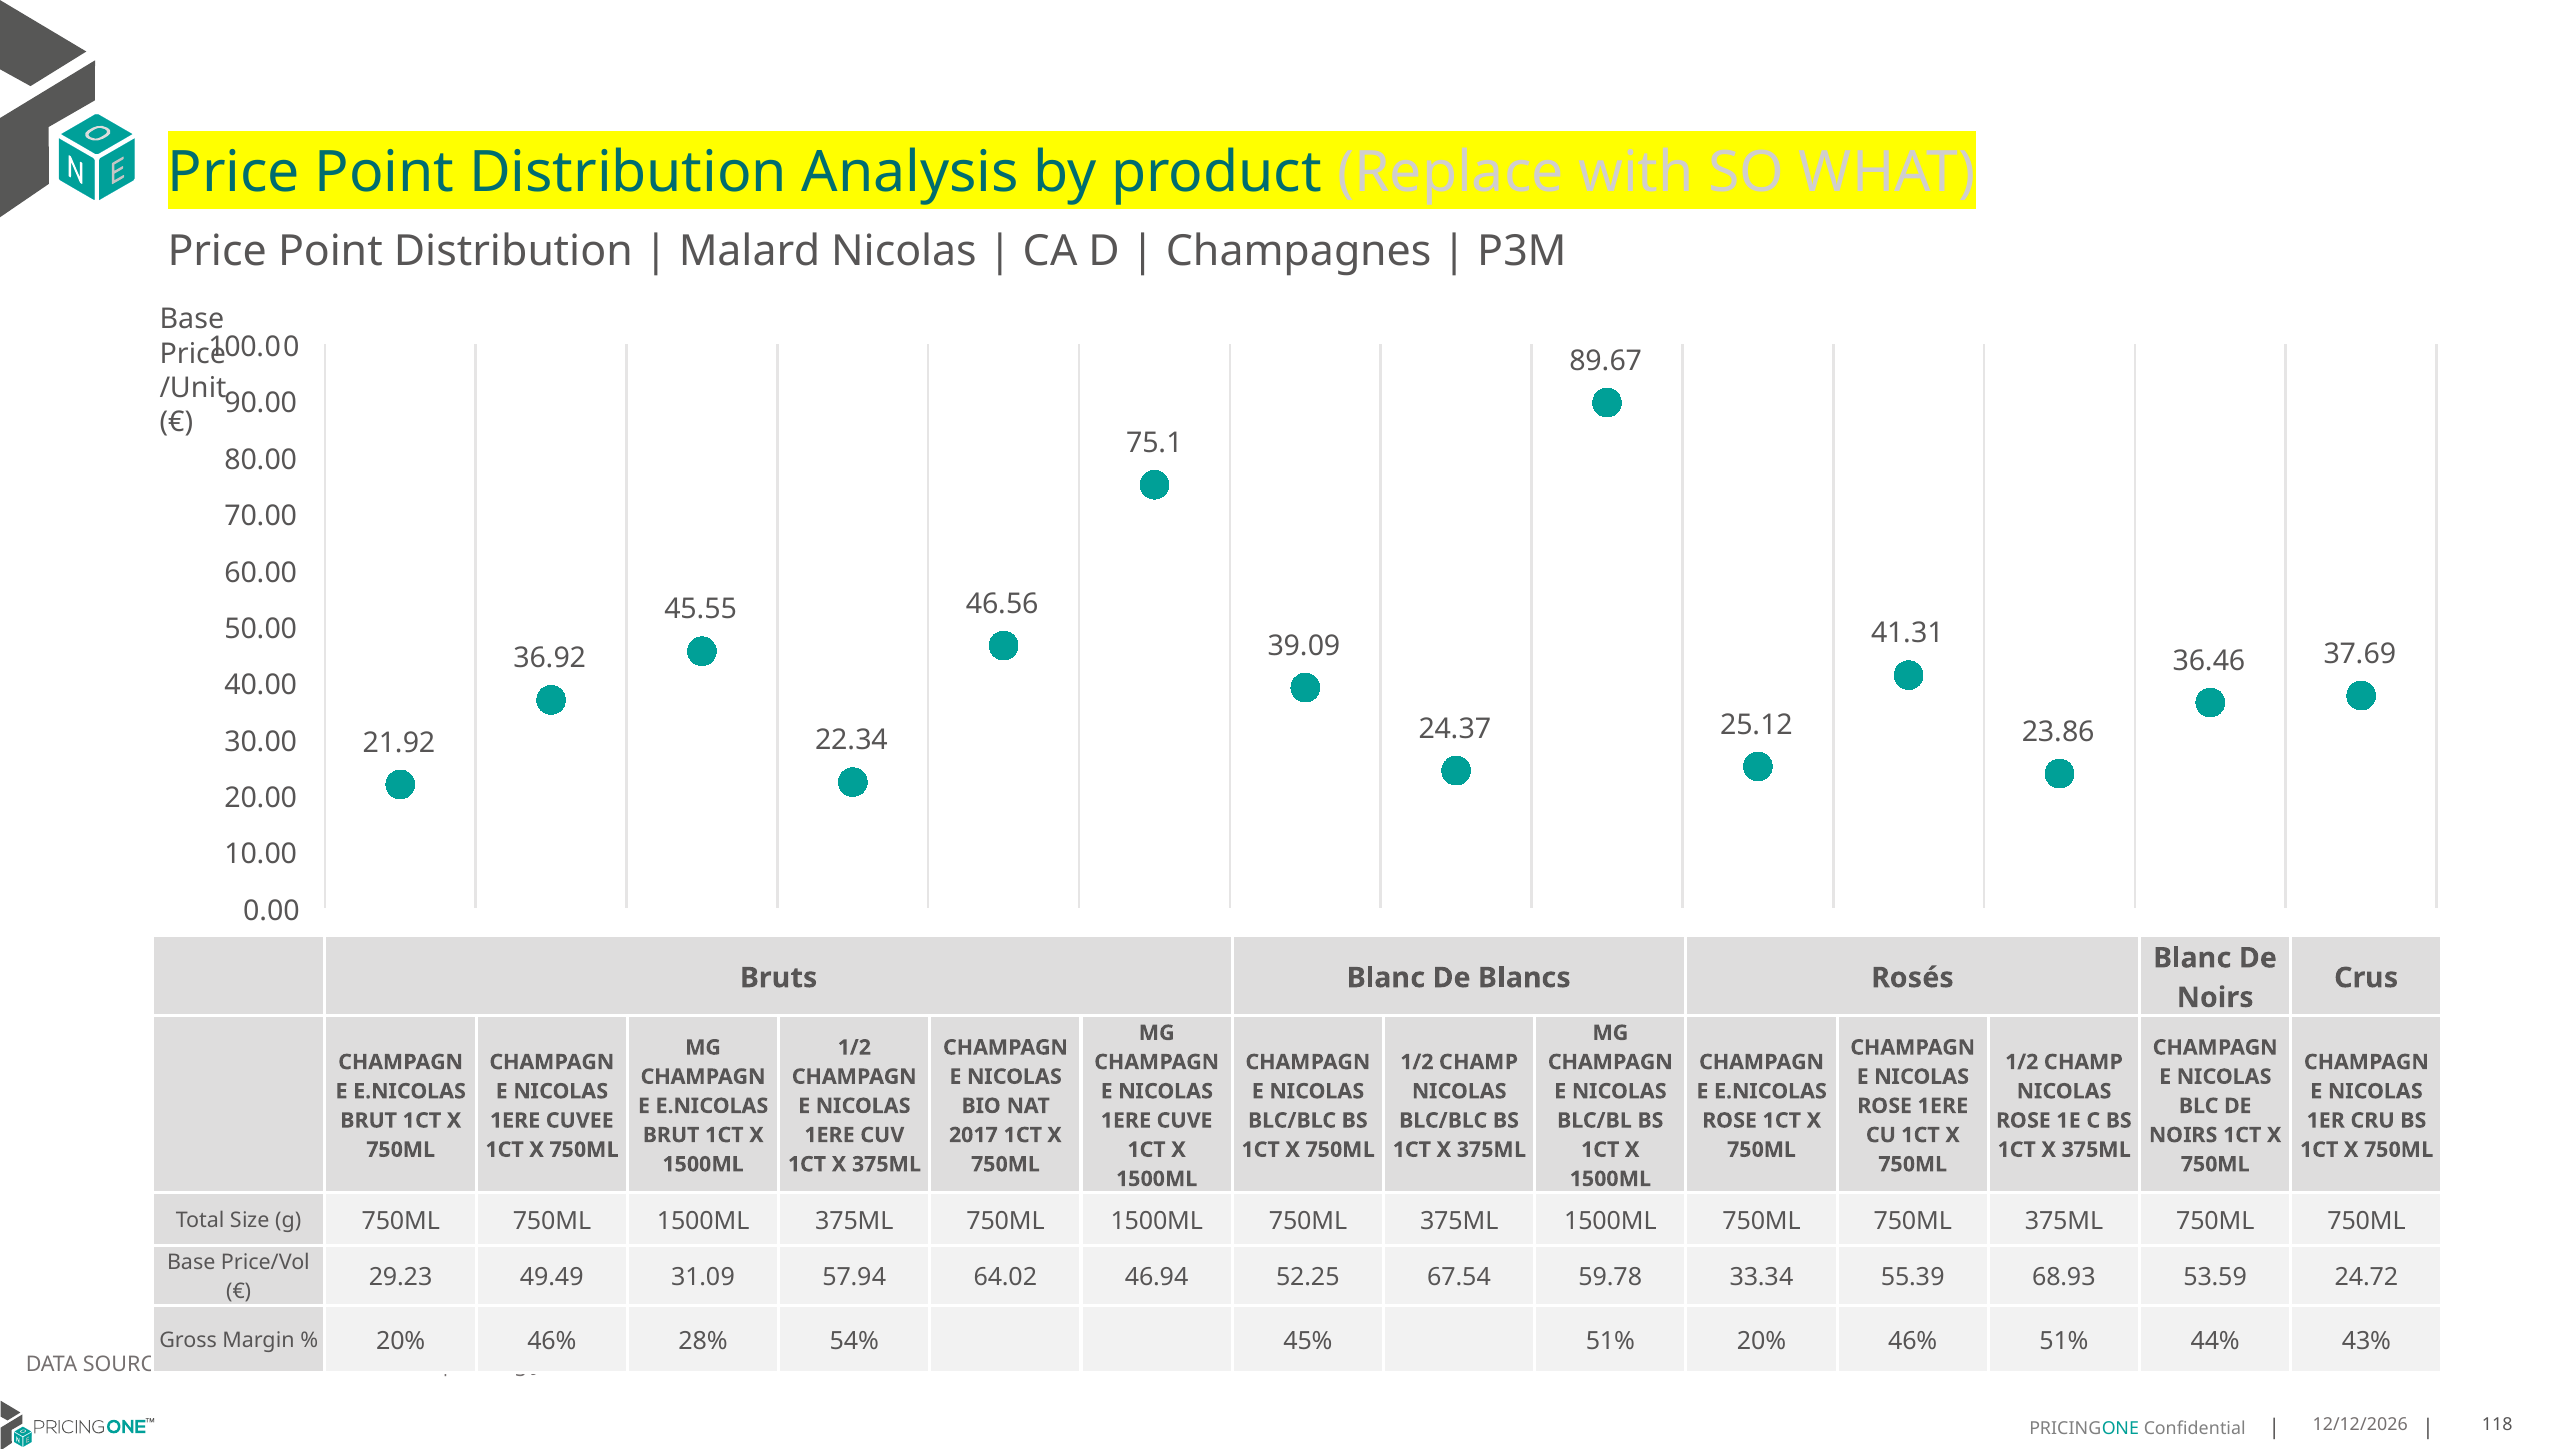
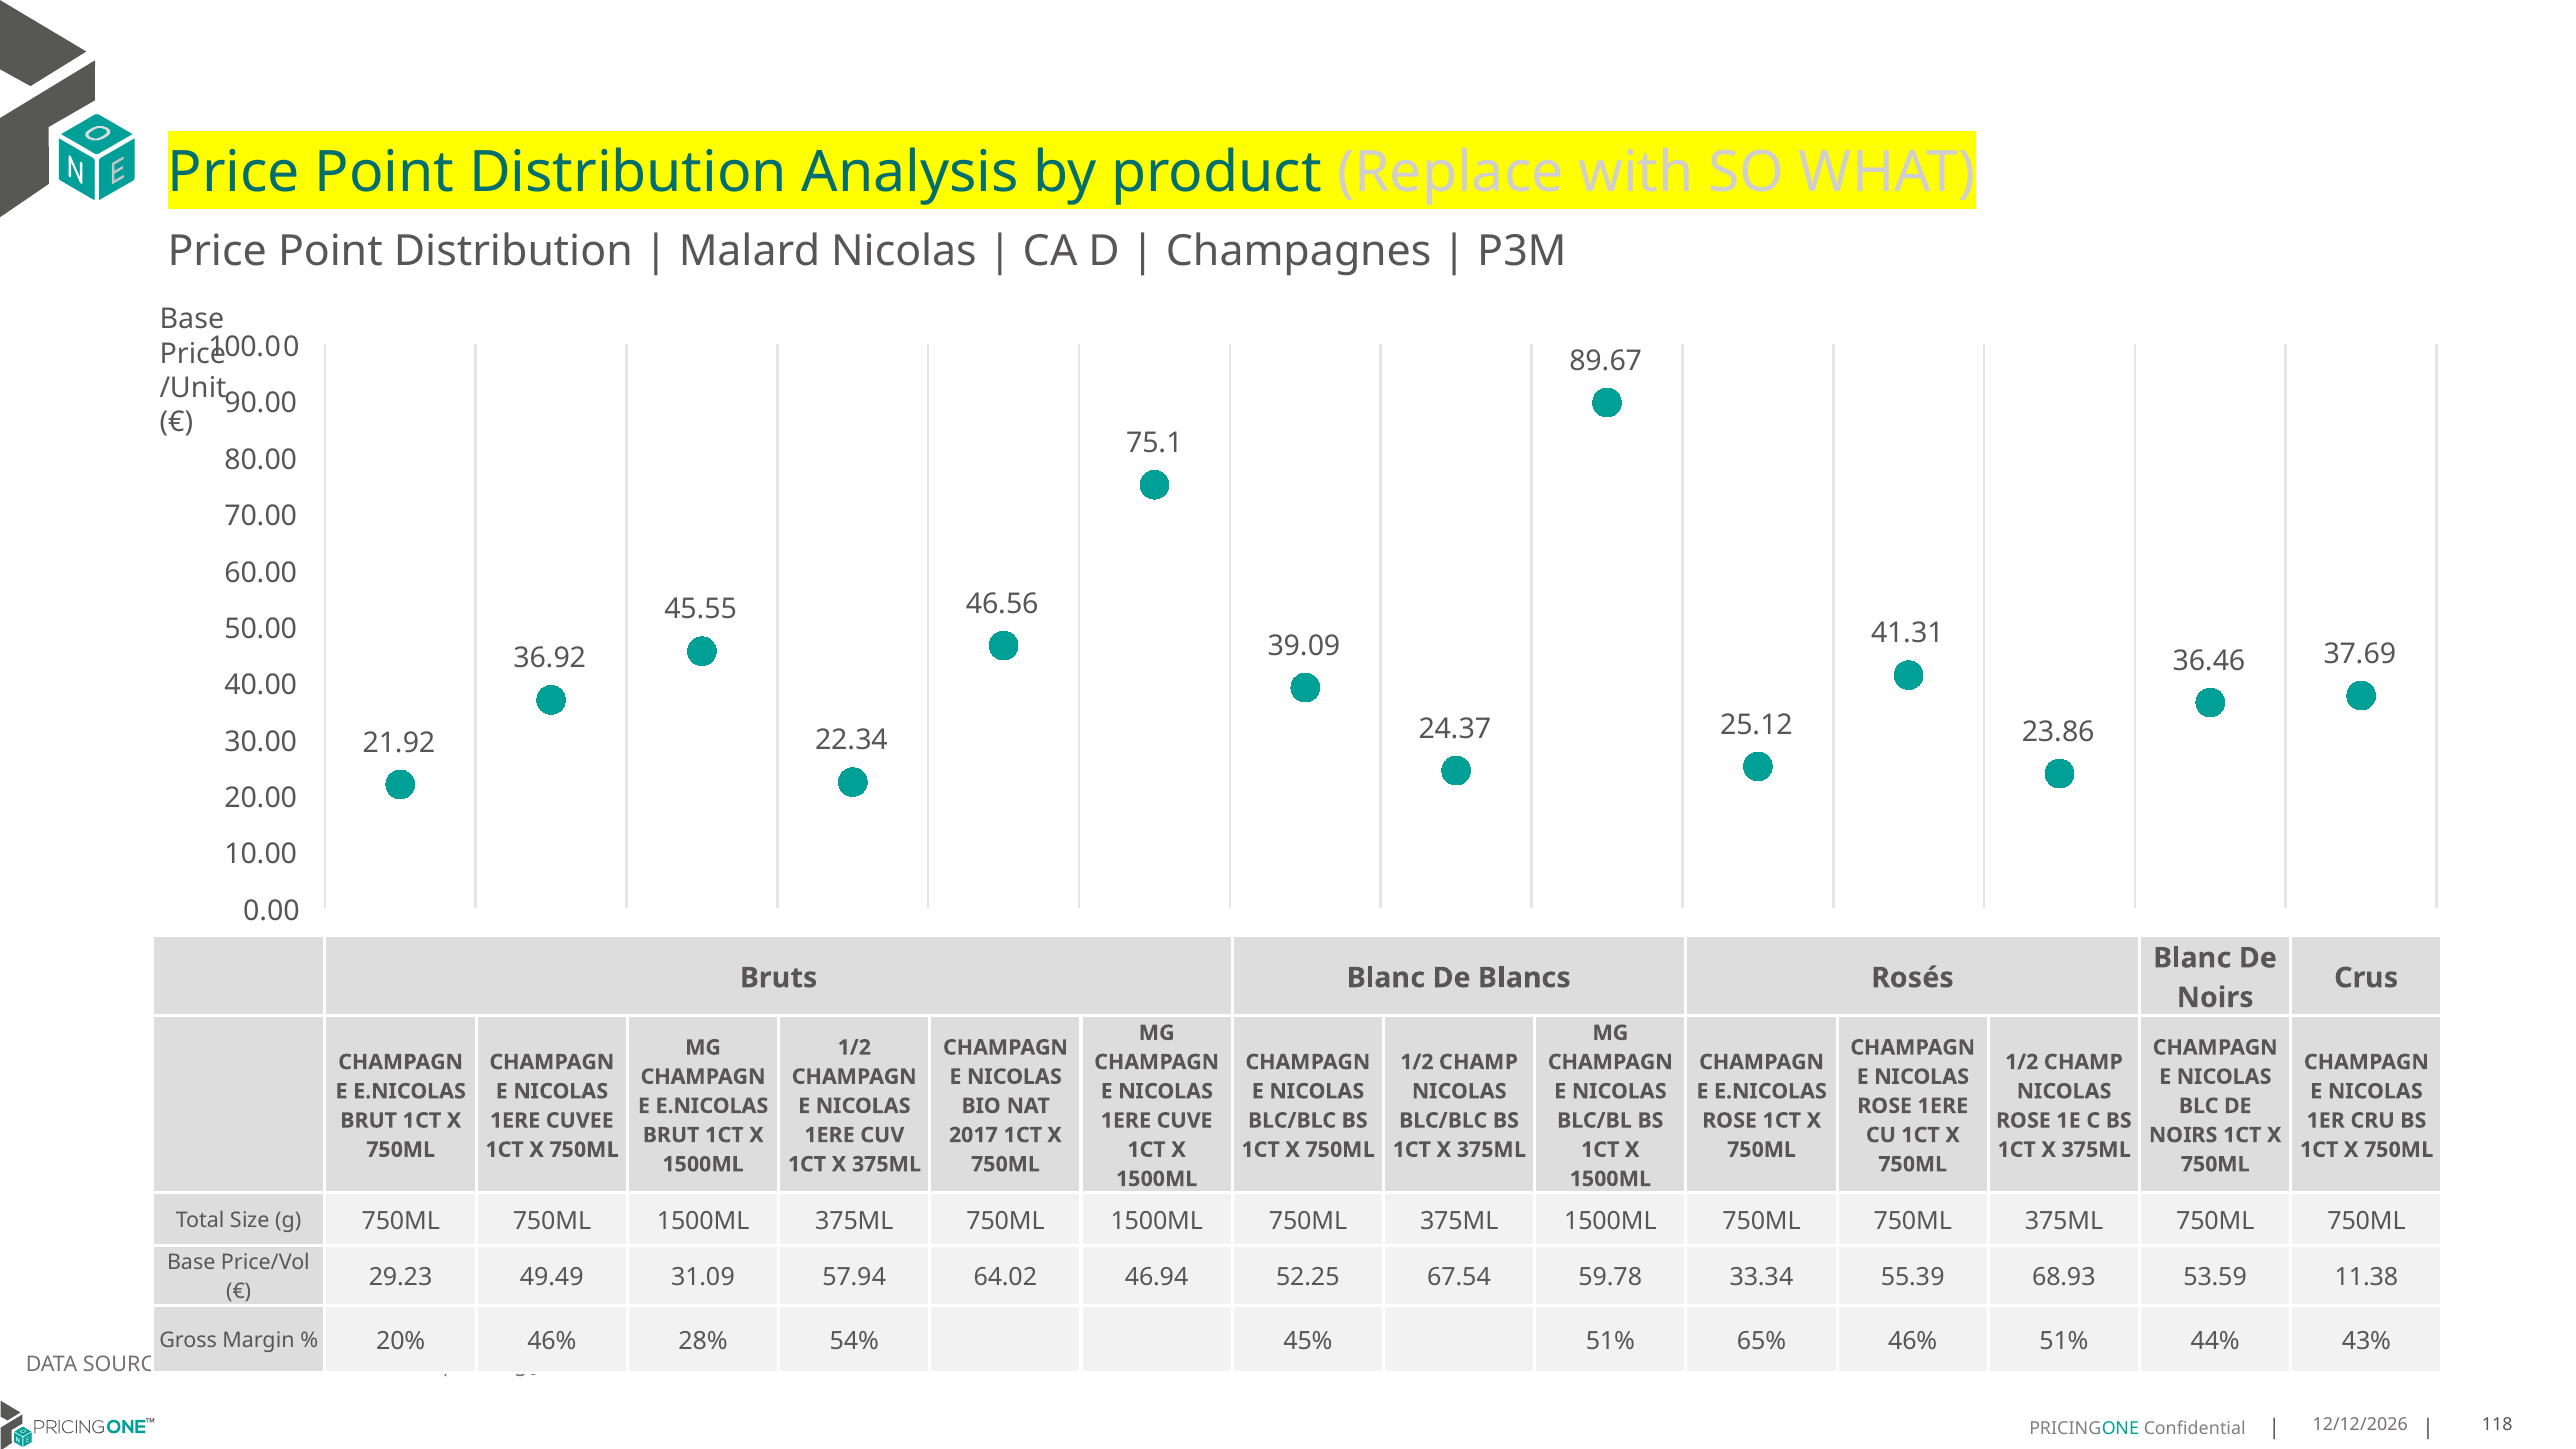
24.72: 24.72 -> 11.38
51% 20%: 20% -> 65%
